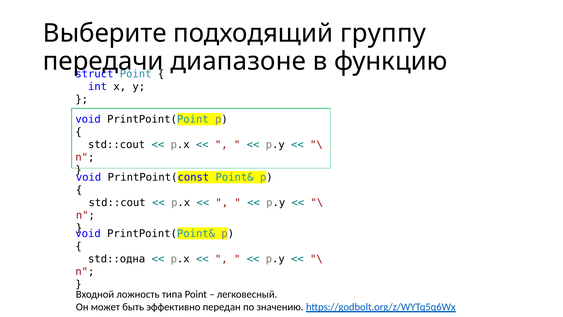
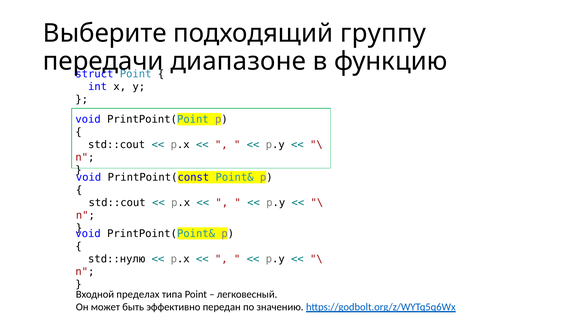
std::одна: std::одна -> std::нулю
ложность: ложность -> пределах
